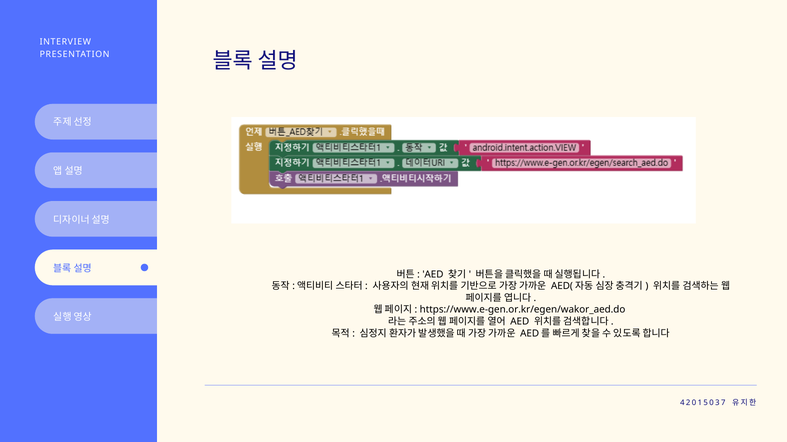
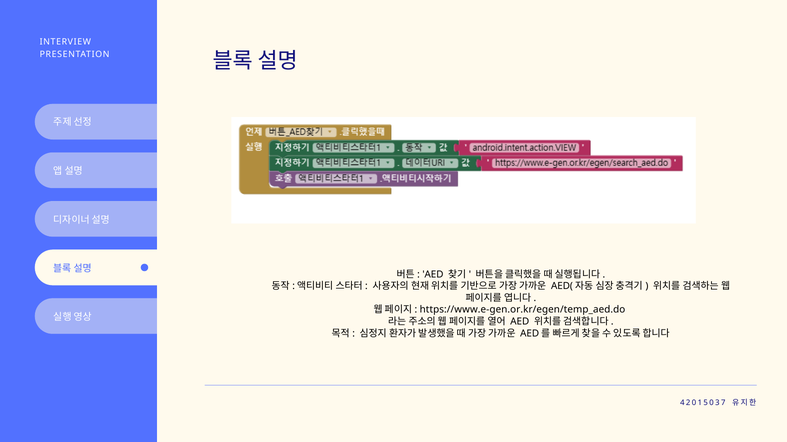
https://www.e-gen.or.kr/egen/wakor_aed.do: https://www.e-gen.or.kr/egen/wakor_aed.do -> https://www.e-gen.or.kr/egen/temp_aed.do
